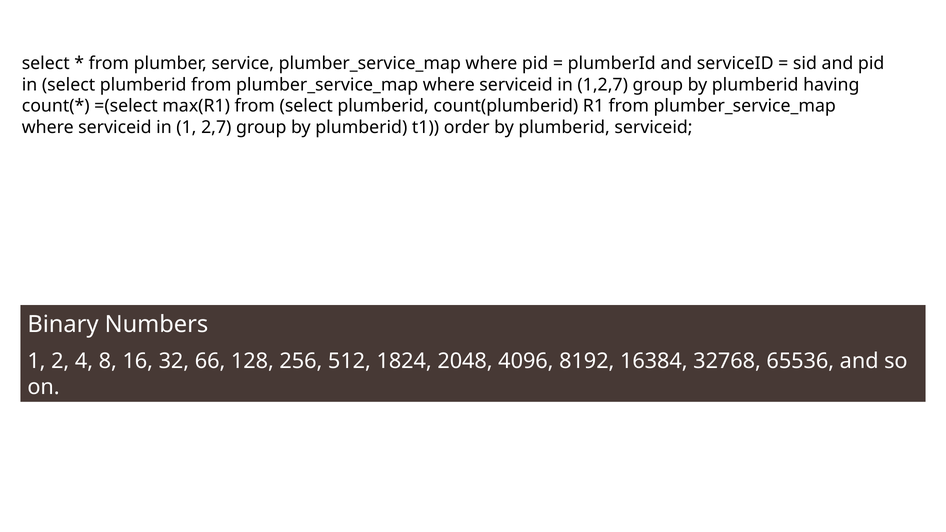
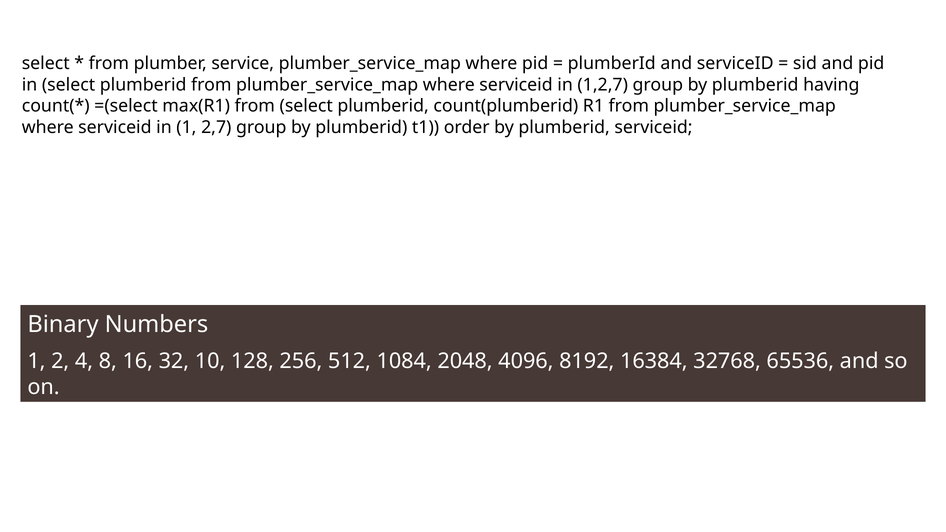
66: 66 -> 10
1824: 1824 -> 1084
